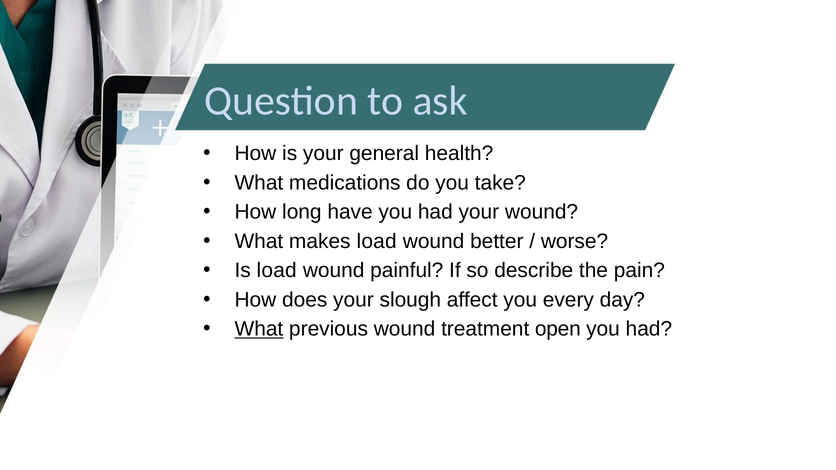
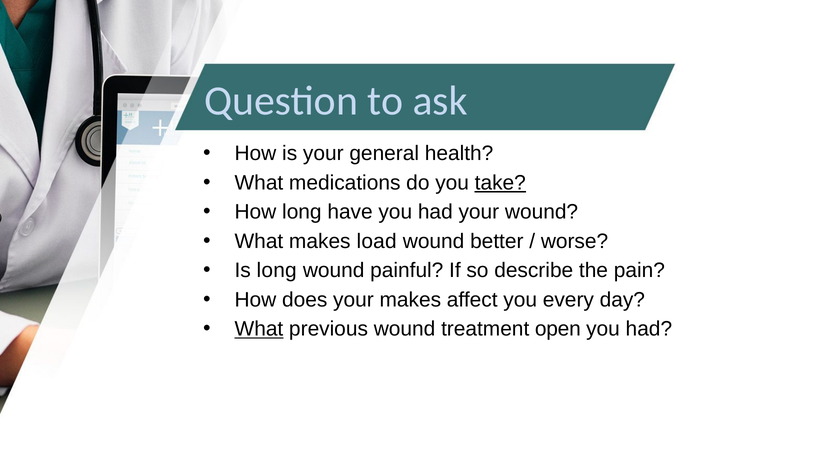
take underline: none -> present
Is load: load -> long
your slough: slough -> makes
